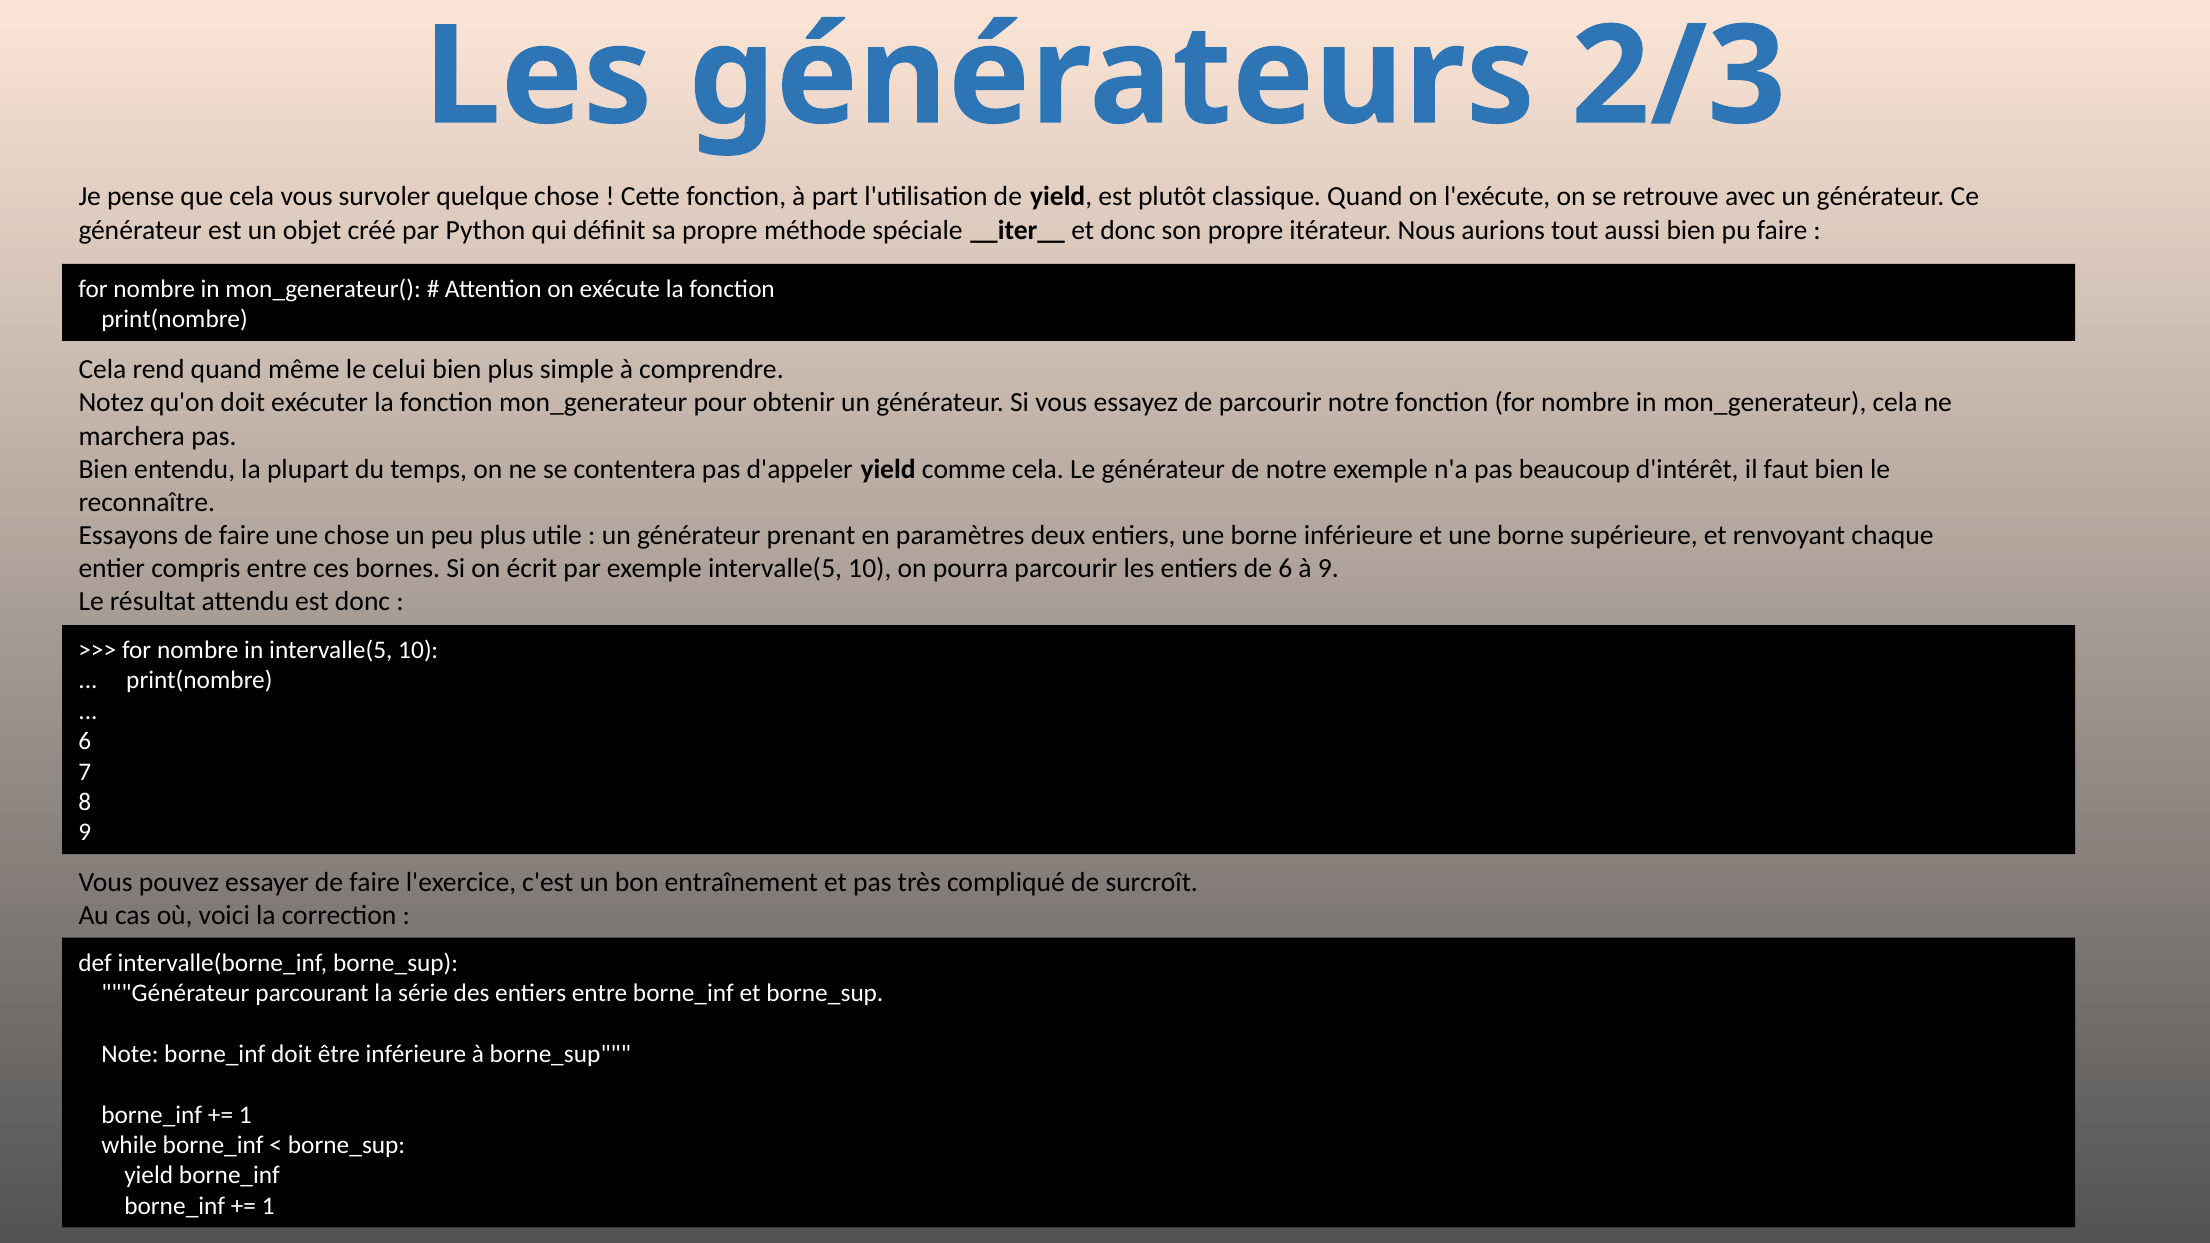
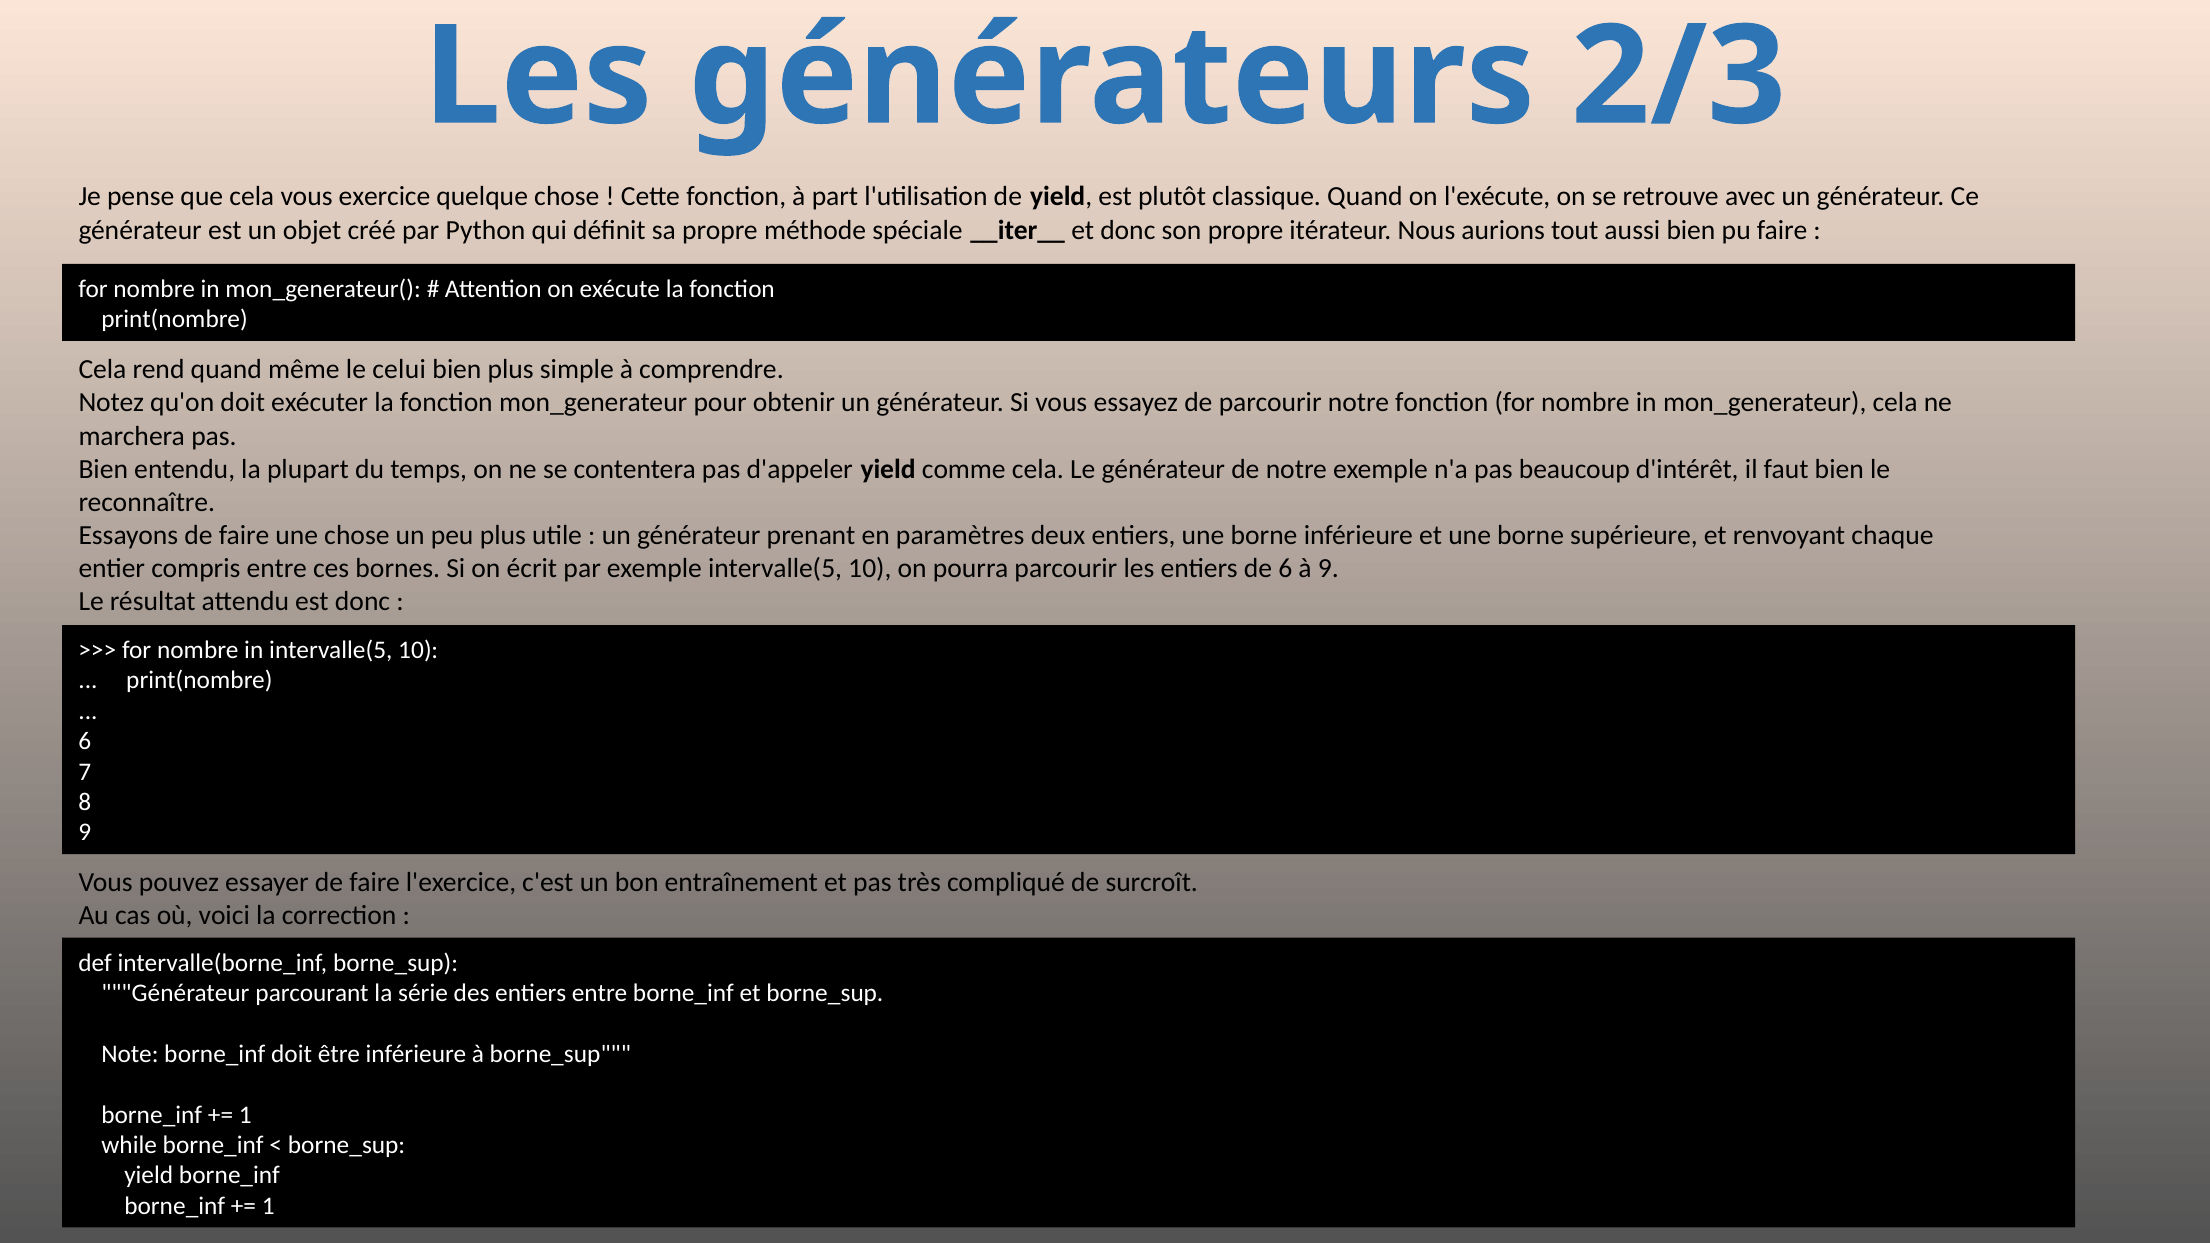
survoler: survoler -> exercice
